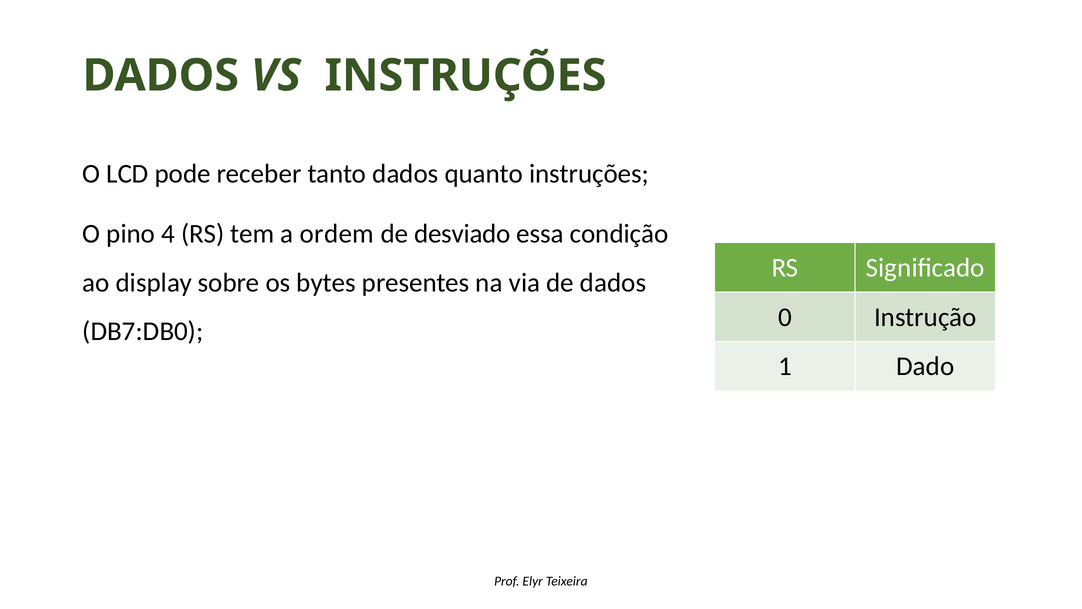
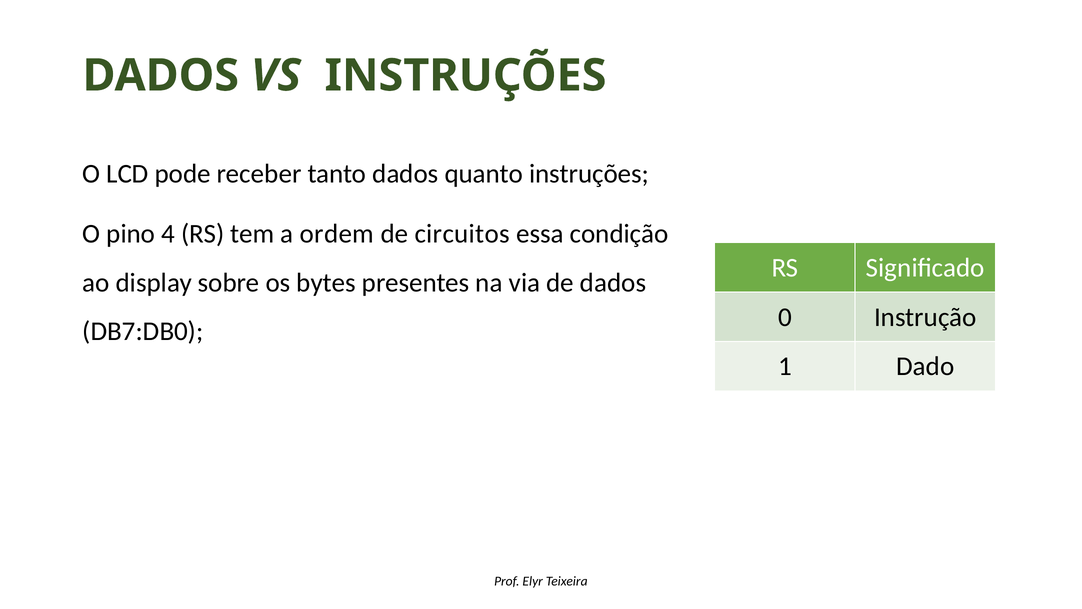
desviado: desviado -> circuitos
